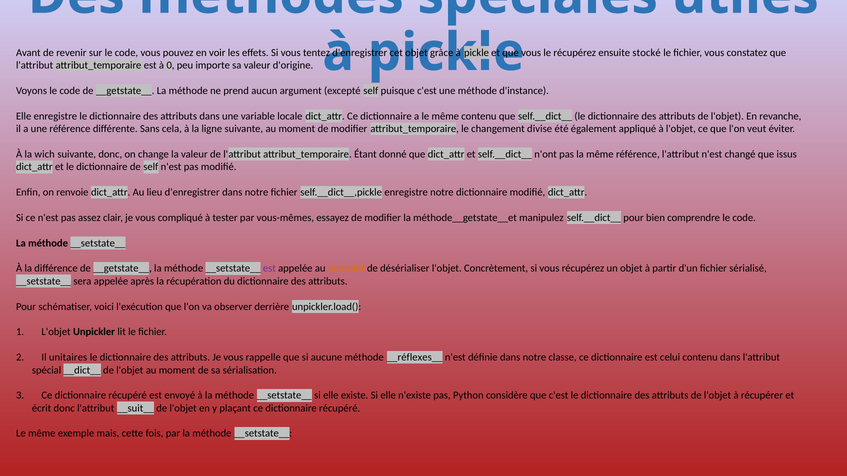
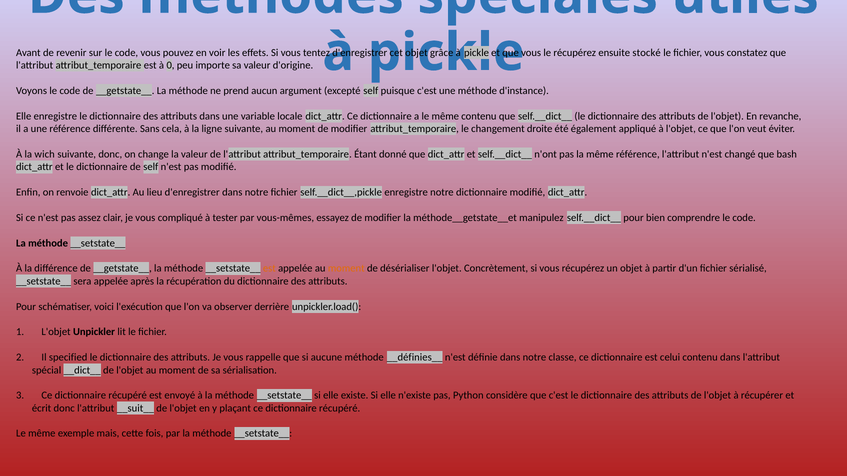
divise: divise -> droite
issus: issus -> bash
est at (269, 269) colour: purple -> orange
unitaires: unitaires -> specified
__réflexes__: __réflexes__ -> __définies__
